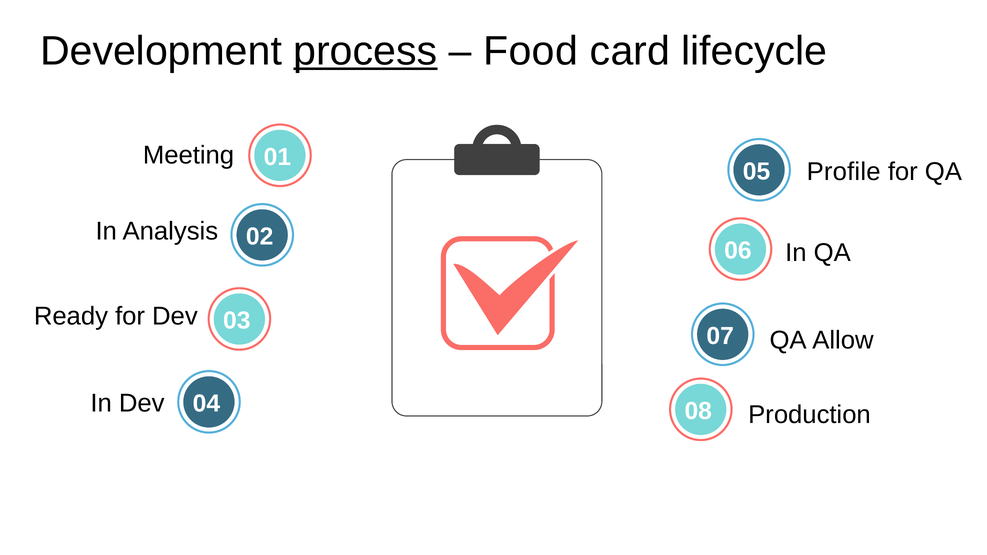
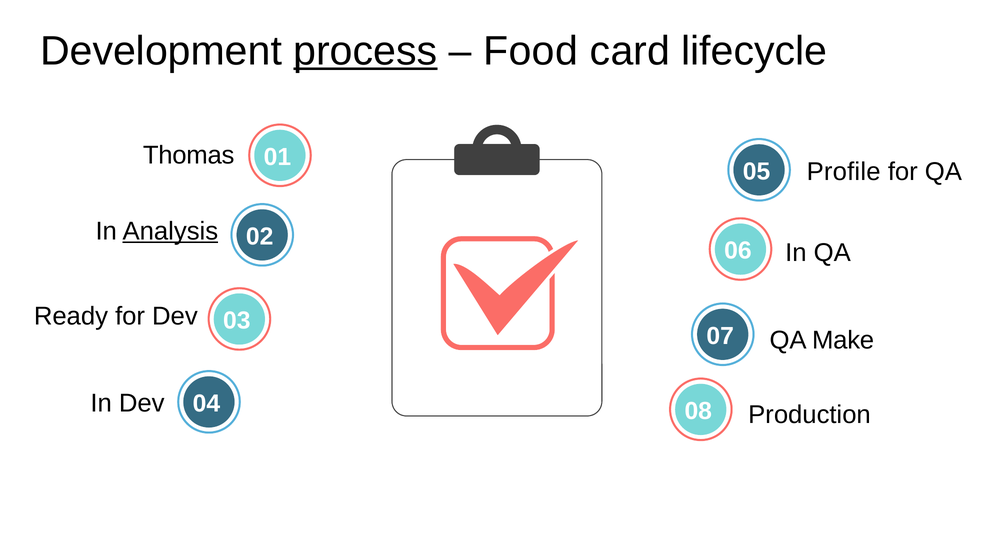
Meeting: Meeting -> Thomas
Analysis underline: none -> present
Allow: Allow -> Make
